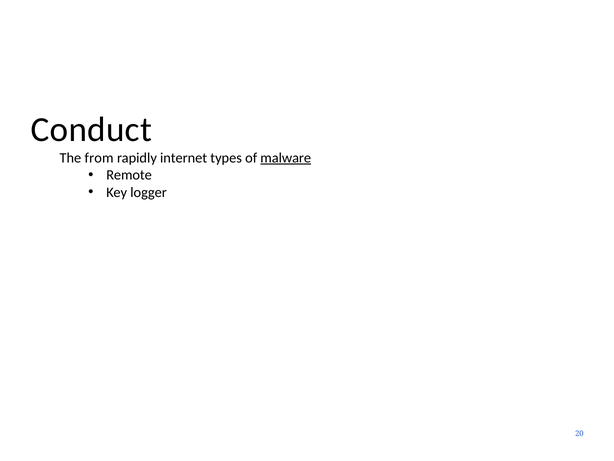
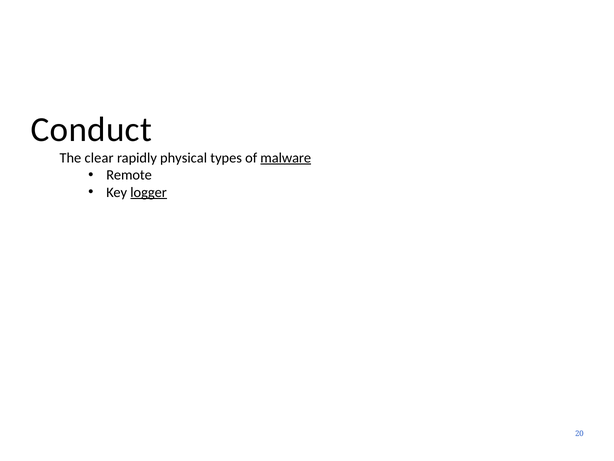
from: from -> clear
internet: internet -> physical
logger underline: none -> present
